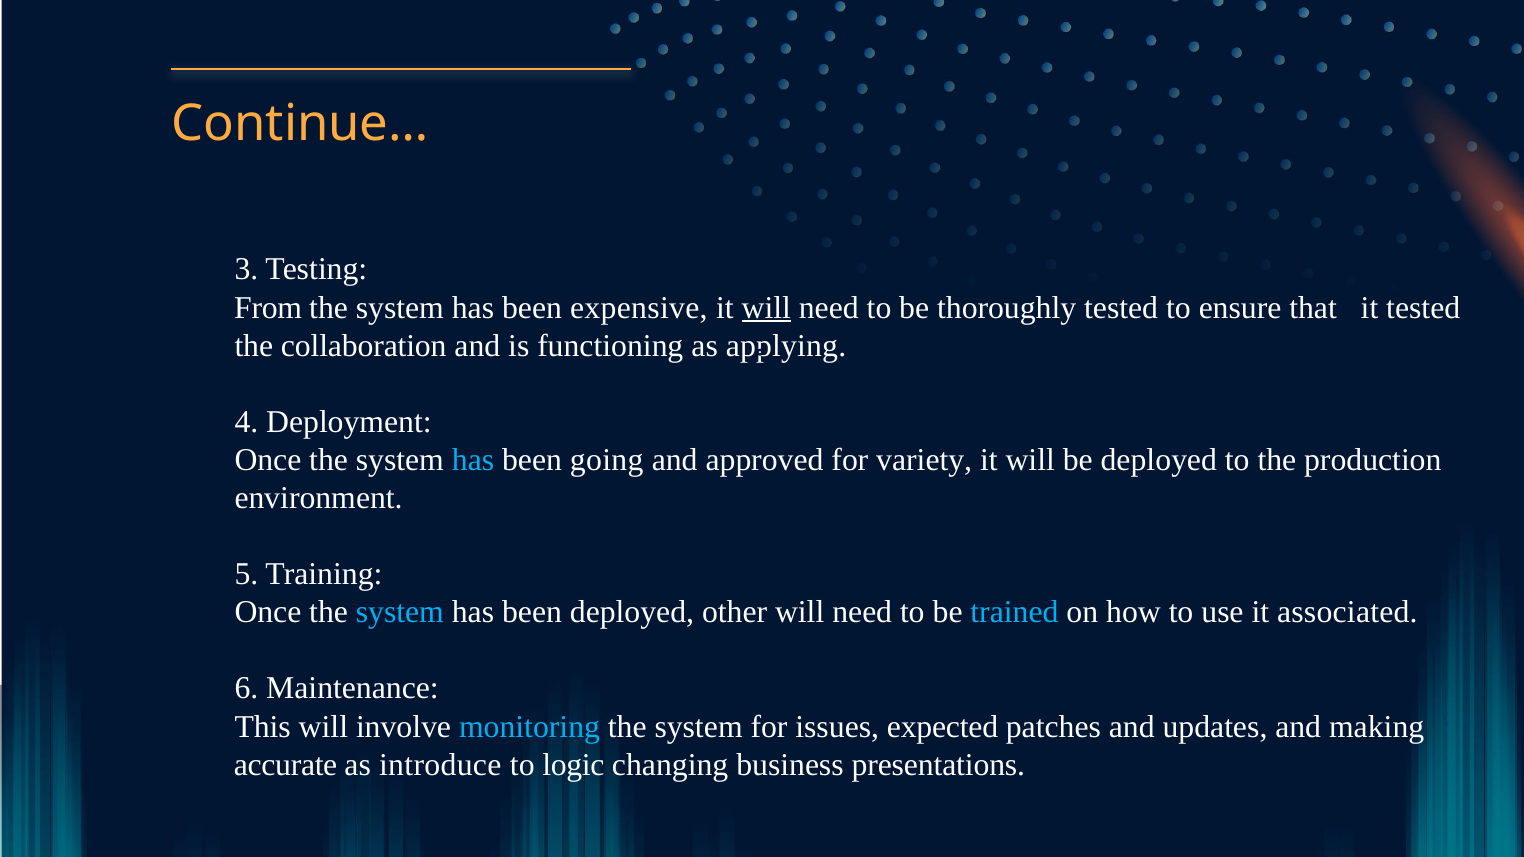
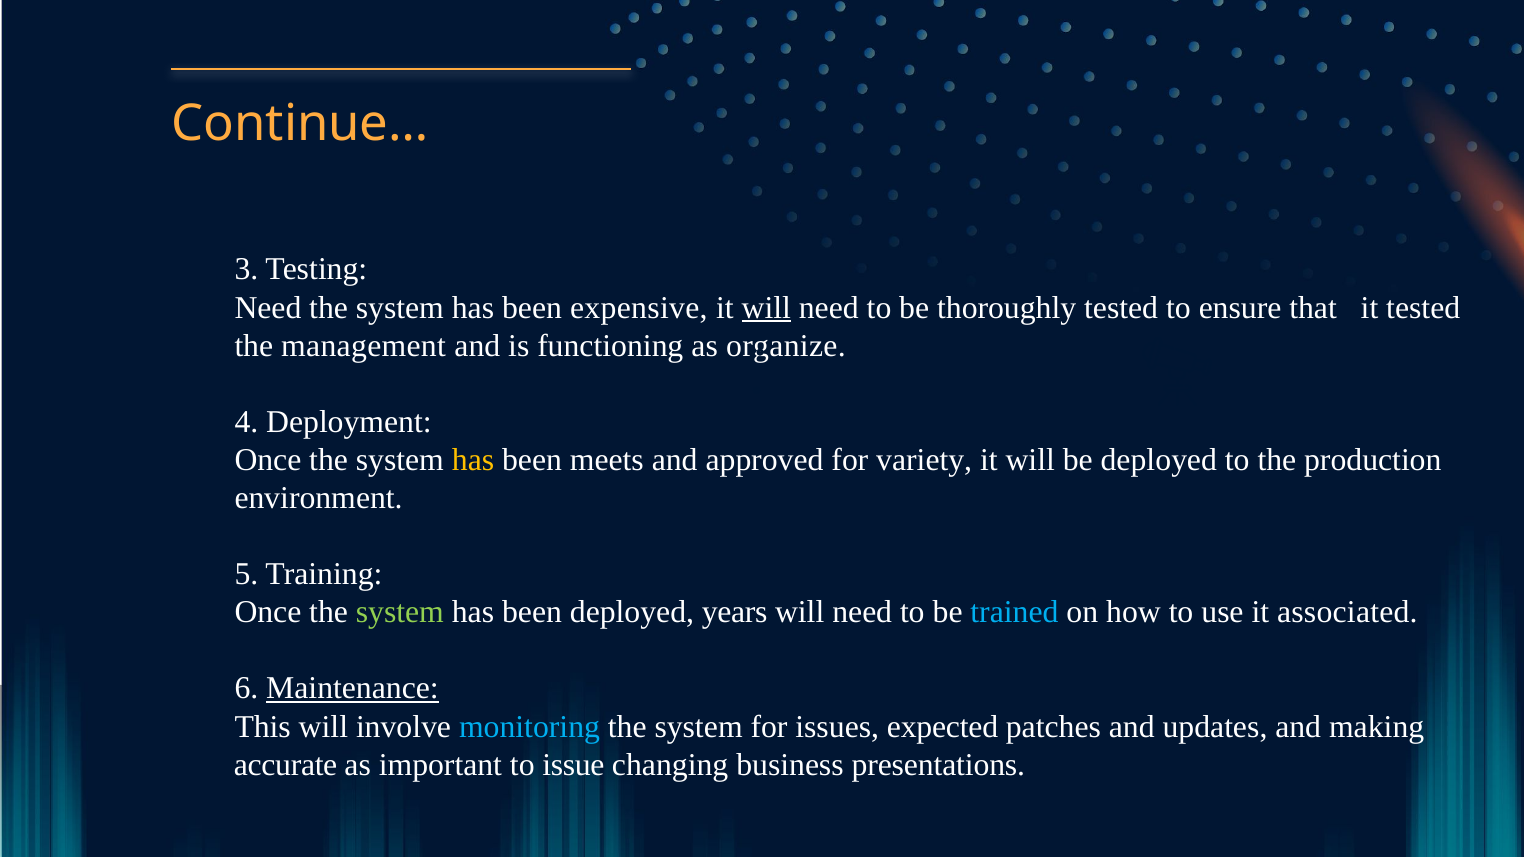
From at (268, 308): From -> Need
collaboration: collaboration -> management
applying: applying -> organize
has at (473, 460) colour: light blue -> yellow
going: going -> meets
system at (400, 613) colour: light blue -> light green
other: other -> years
Maintenance underline: none -> present
introduce: introduce -> important
logic: logic -> issue
